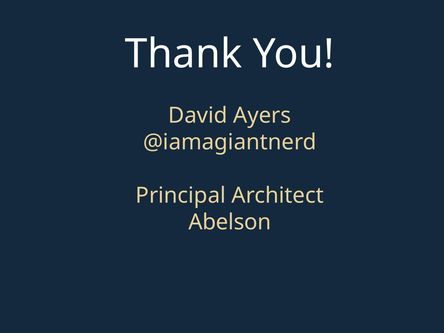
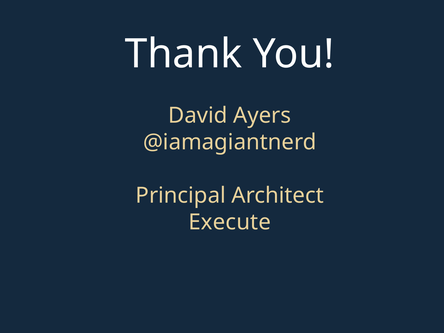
Abelson: Abelson -> Execute
